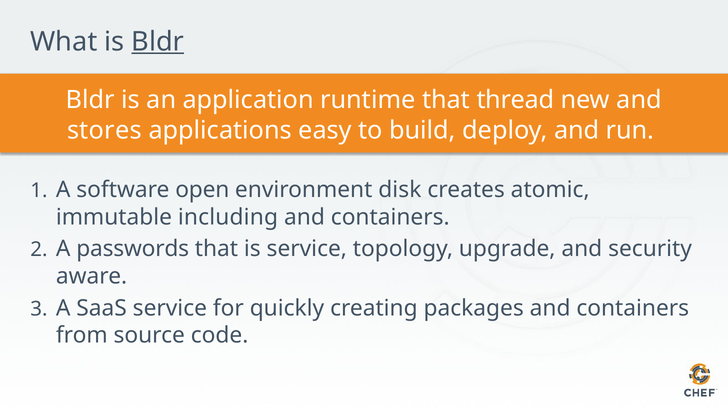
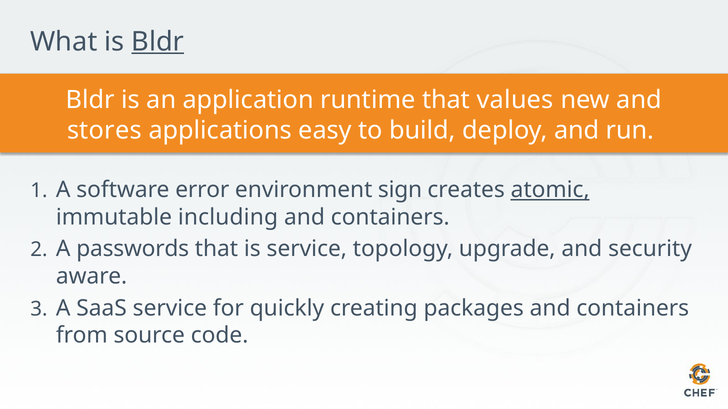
thread: thread -> values
open: open -> error
disk: disk -> sign
atomic underline: none -> present
